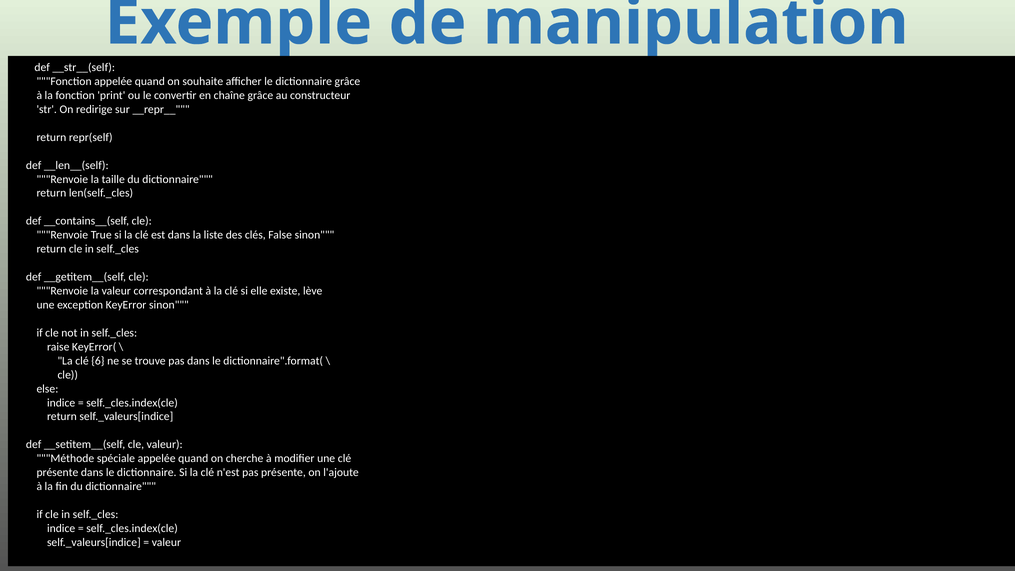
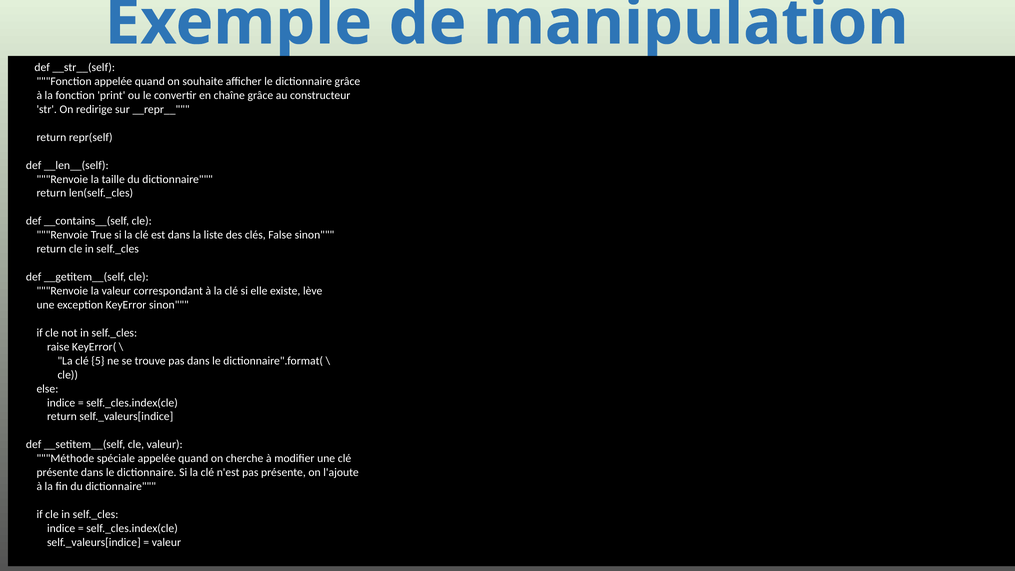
6: 6 -> 5
